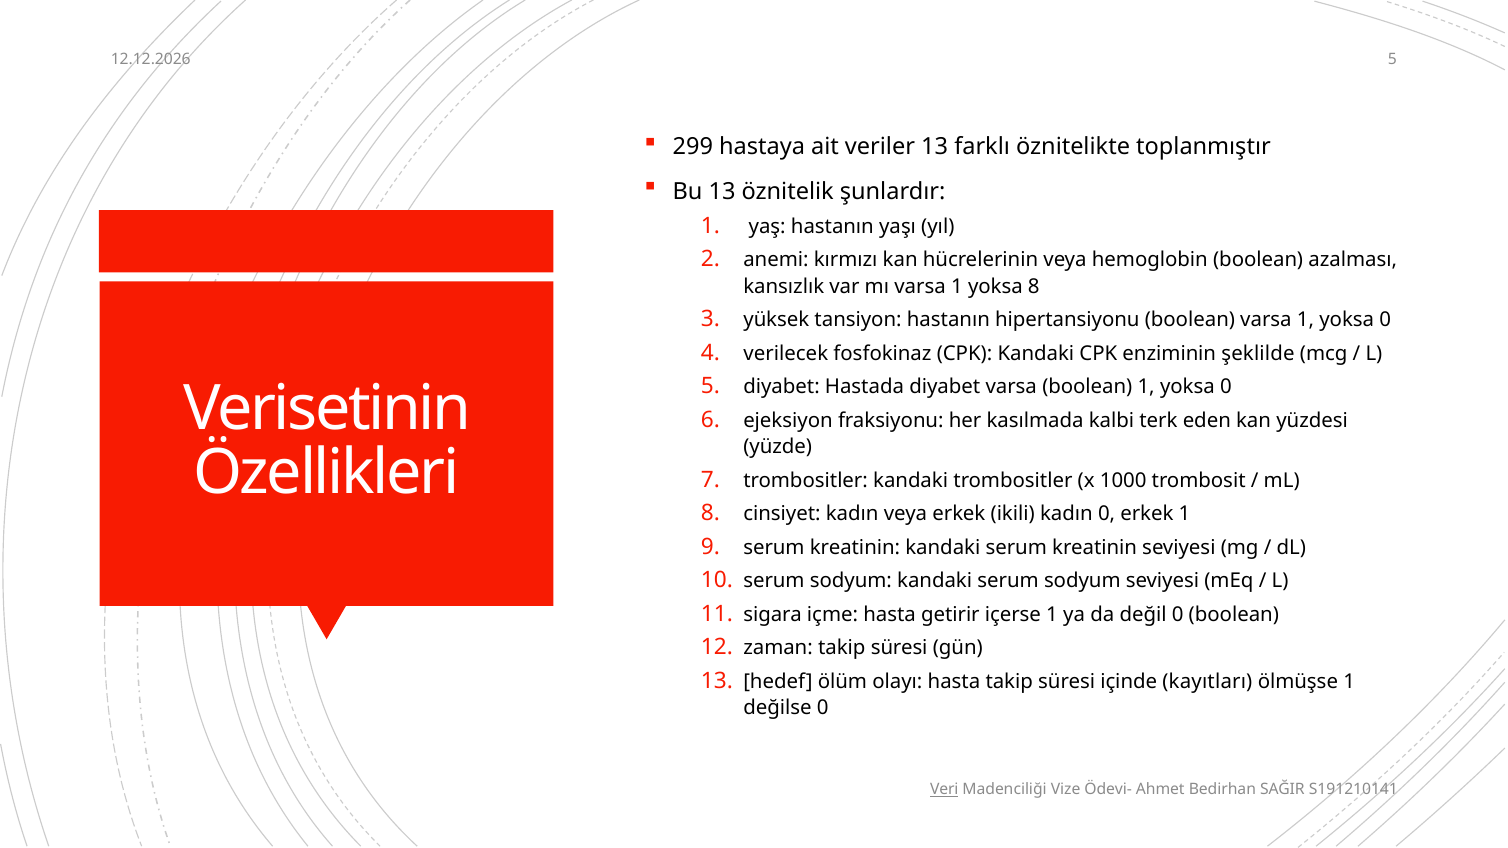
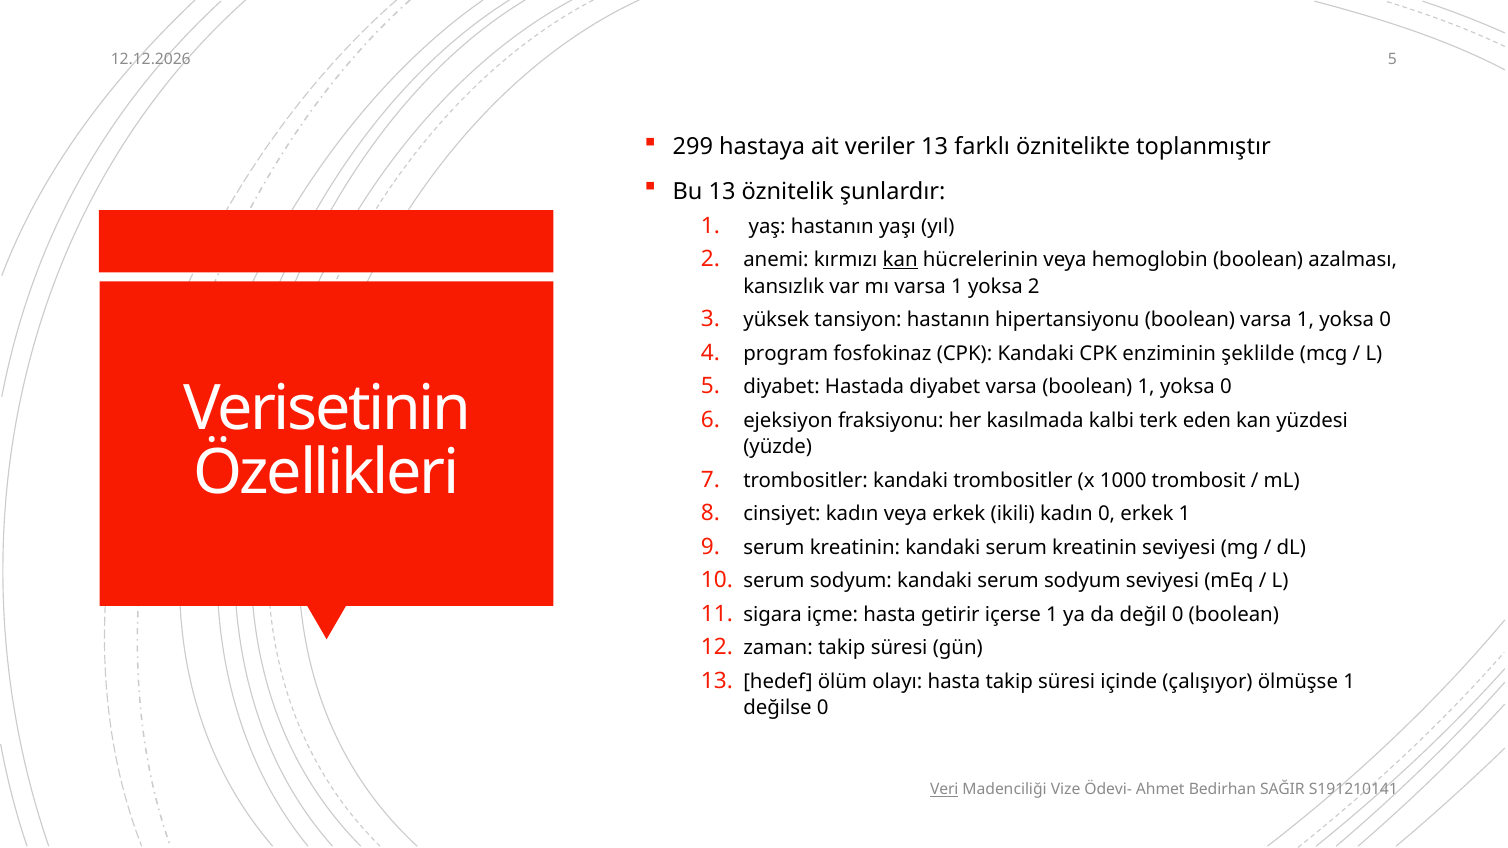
kan at (900, 260) underline: none -> present
yoksa 8: 8 -> 2
verilecek: verilecek -> program
kayıtları: kayıtları -> çalışıyor
